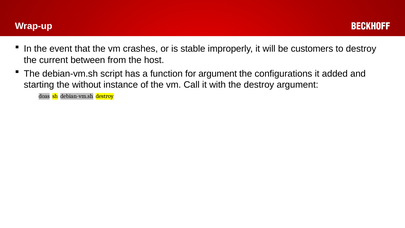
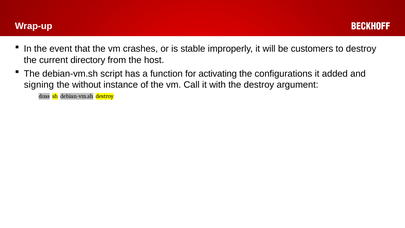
between: between -> directory
for argument: argument -> activating
starting: starting -> signing
